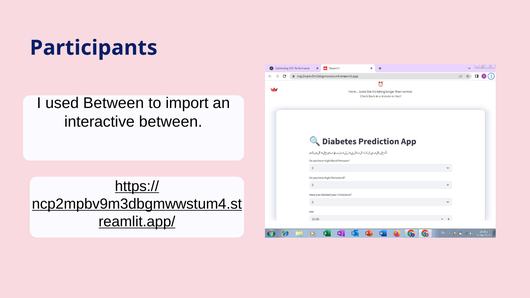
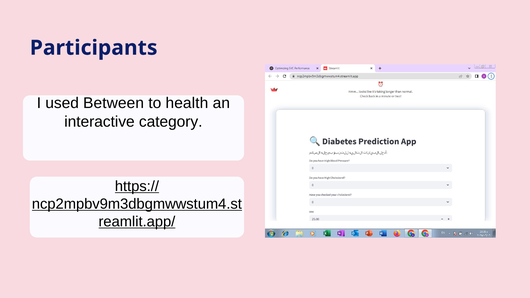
import: import -> health
interactive between: between -> category
